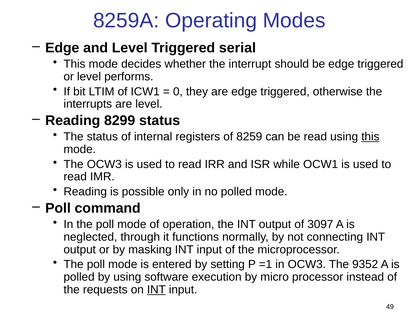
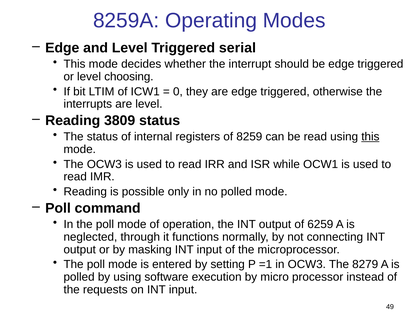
performs: performs -> choosing
8299: 8299 -> 3809
3097: 3097 -> 6259
9352: 9352 -> 8279
INT at (156, 290) underline: present -> none
